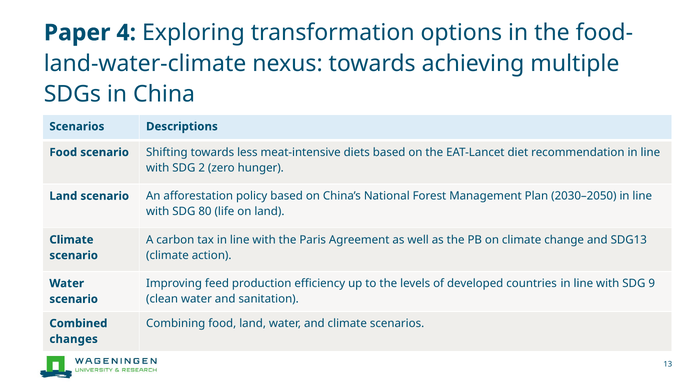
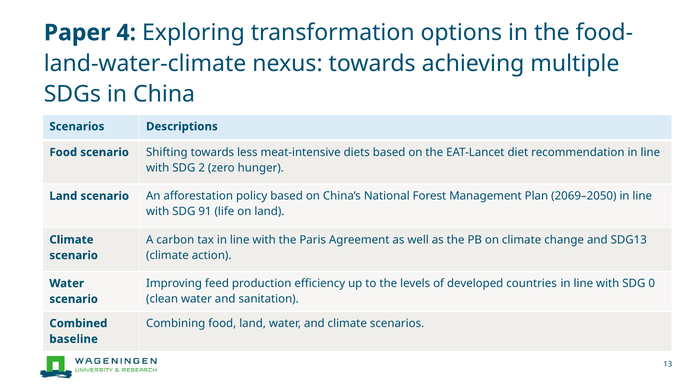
2030–2050: 2030–2050 -> 2069–2050
80: 80 -> 91
9: 9 -> 0
changes: changes -> baseline
